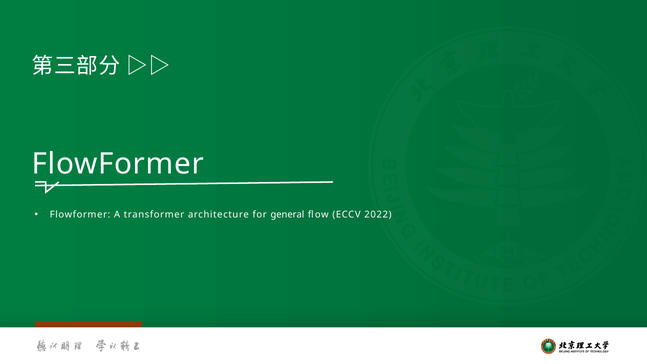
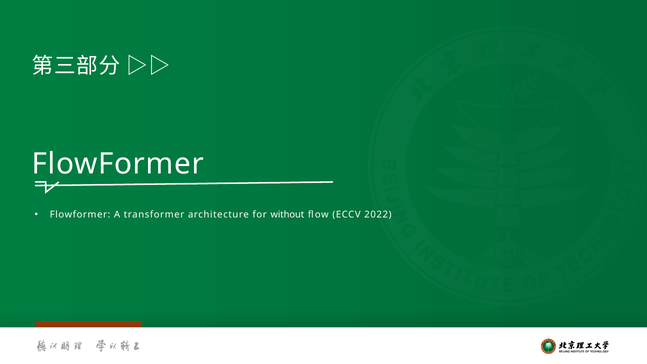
general: general -> without
